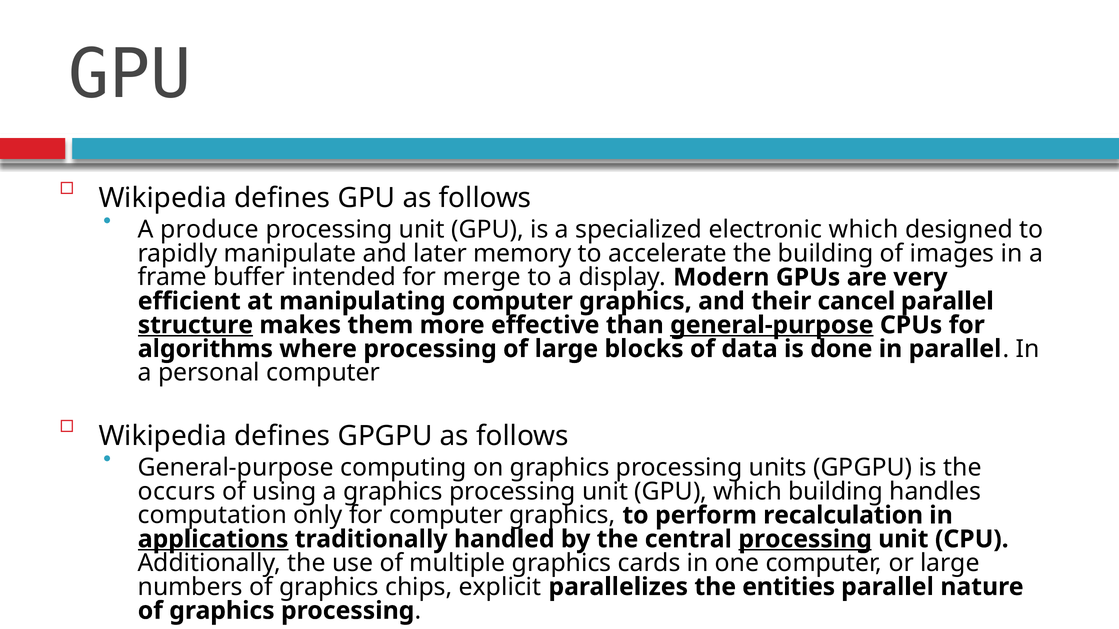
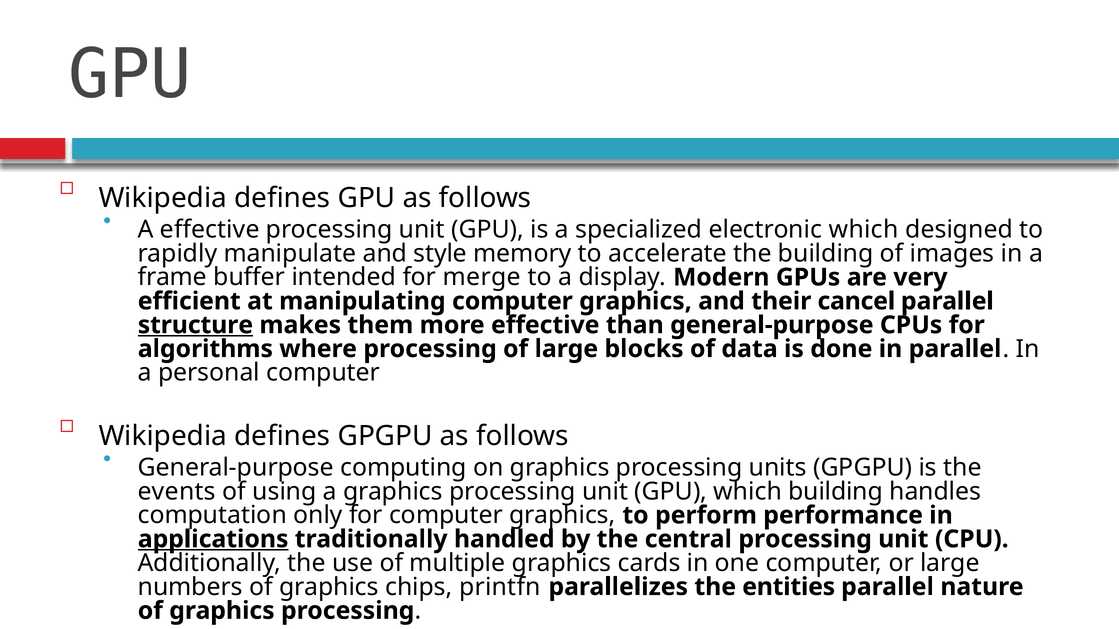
A produce: produce -> effective
later: later -> style
general-purpose at (772, 325) underline: present -> none
occurs: occurs -> events
recalculation: recalculation -> performance
processing at (805, 539) underline: present -> none
explicit: explicit -> printfn
